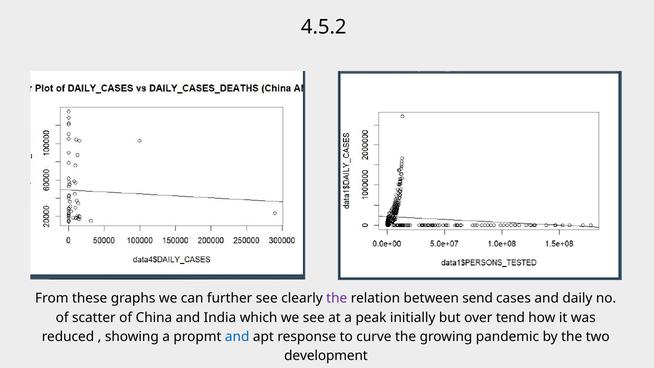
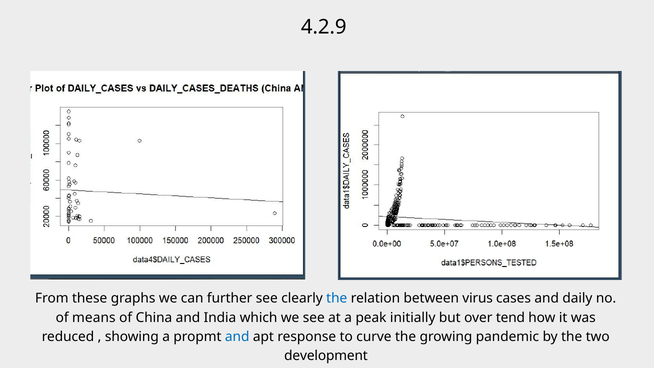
4.5.2: 4.5.2 -> 4.2.9
the at (337, 298) colour: purple -> blue
send: send -> virus
scatter: scatter -> means
